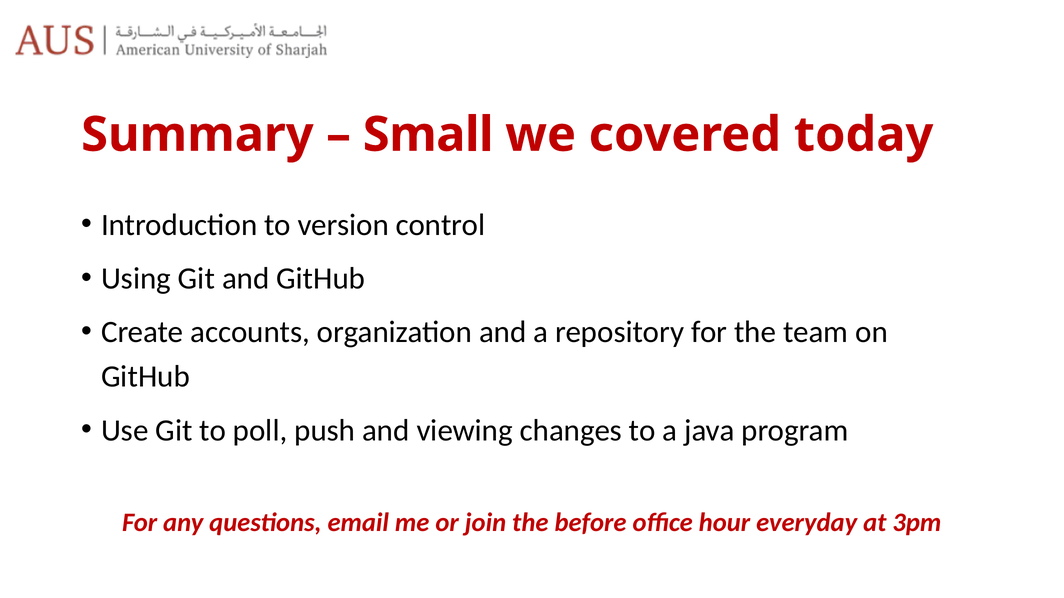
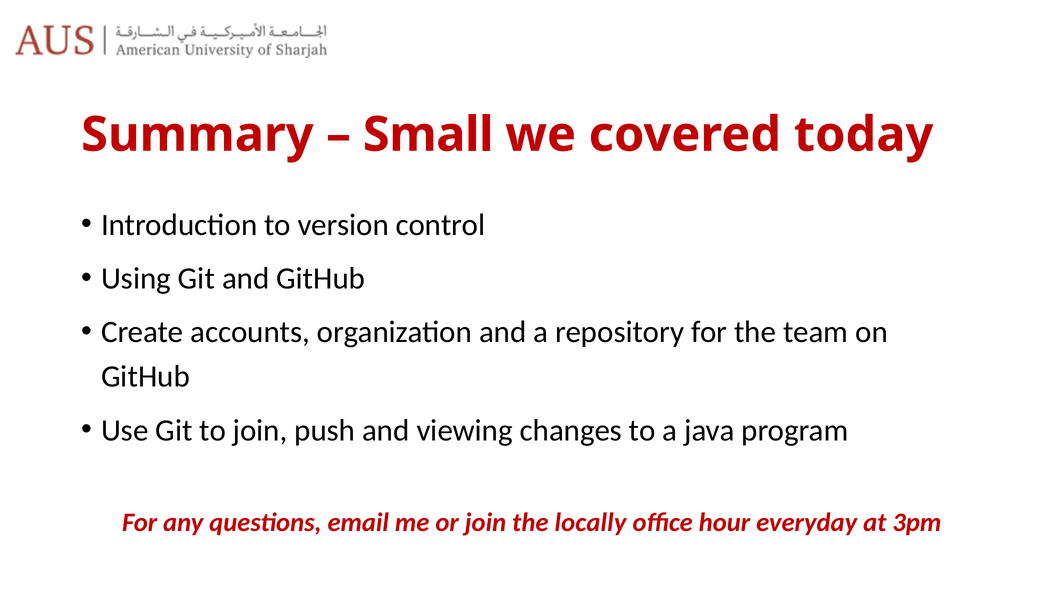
to poll: poll -> join
before: before -> locally
